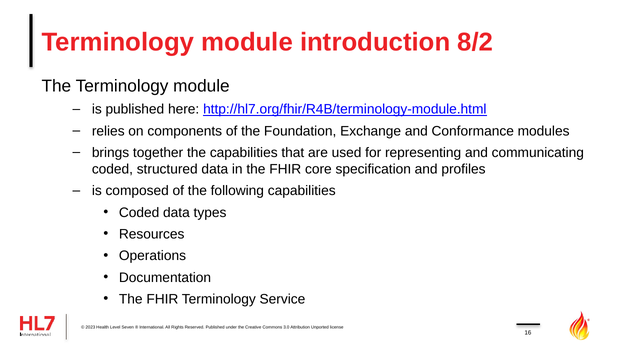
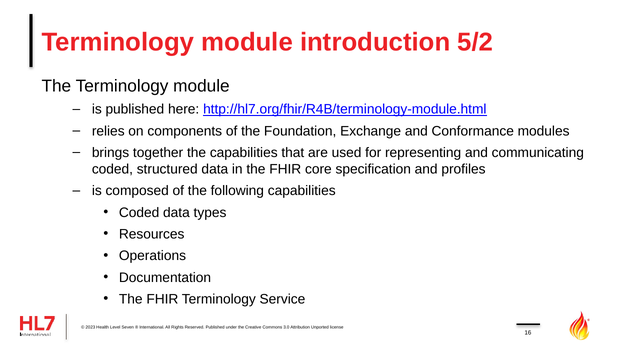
8/2: 8/2 -> 5/2
